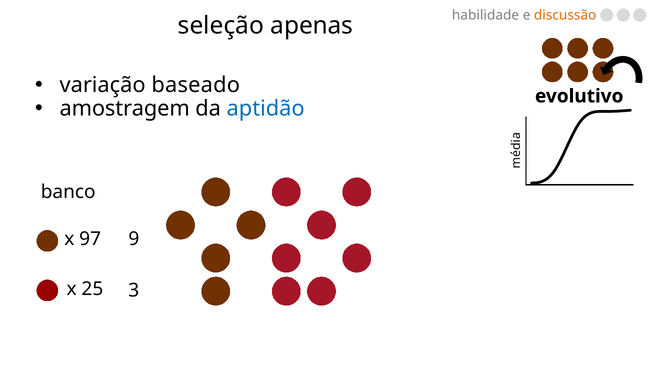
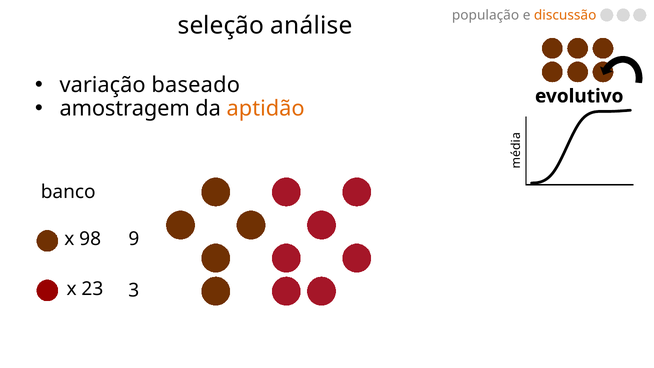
habilidade: habilidade -> população
apenas: apenas -> análise
aptidão colour: blue -> orange
97: 97 -> 98
25: 25 -> 23
